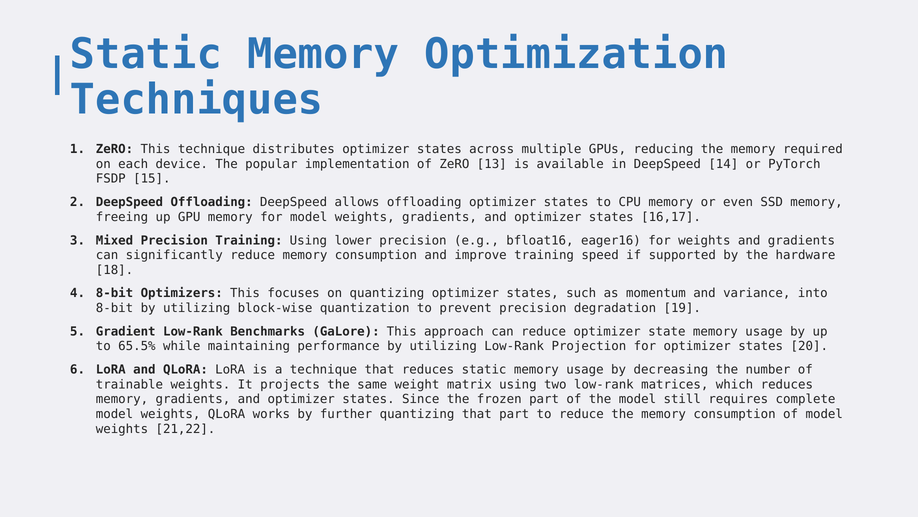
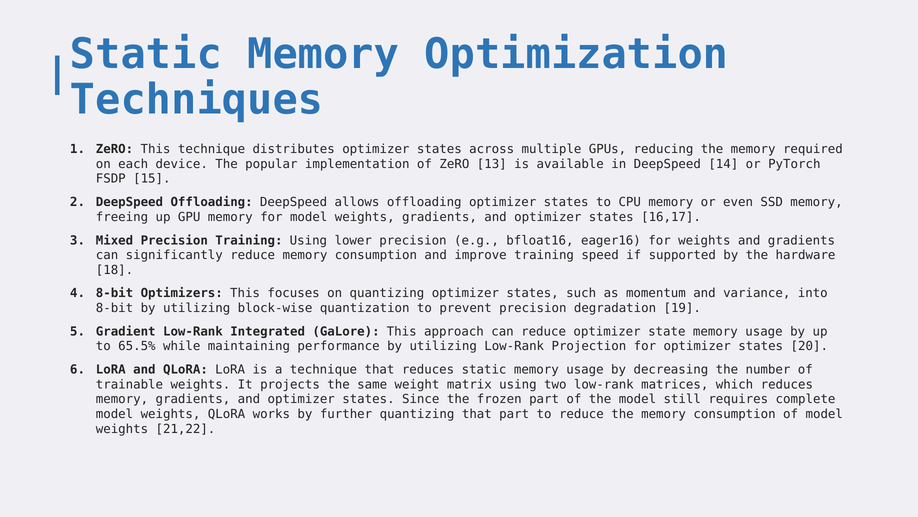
Benchmarks: Benchmarks -> Integrated
